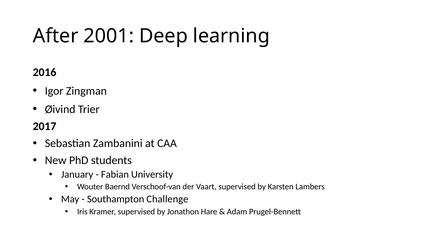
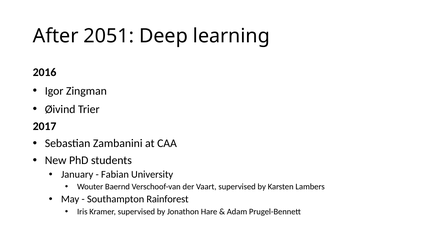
2001: 2001 -> 2051
Challenge: Challenge -> Rainforest
